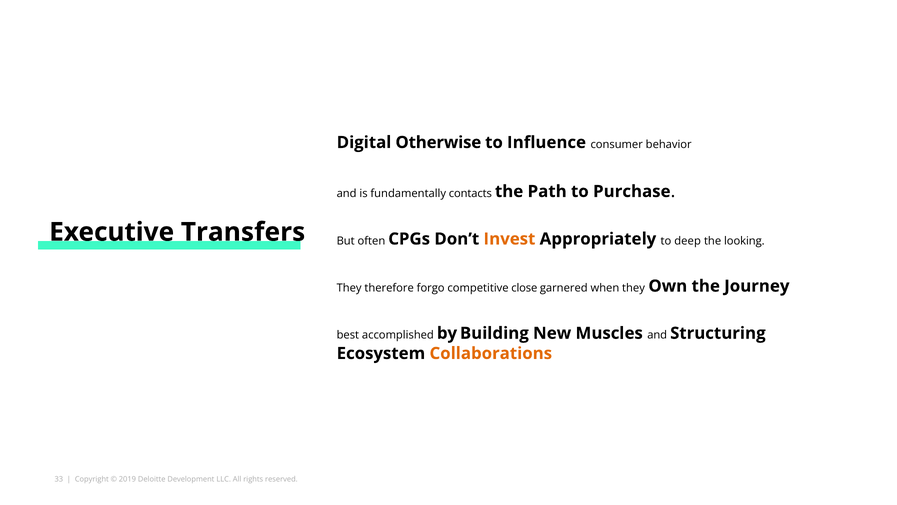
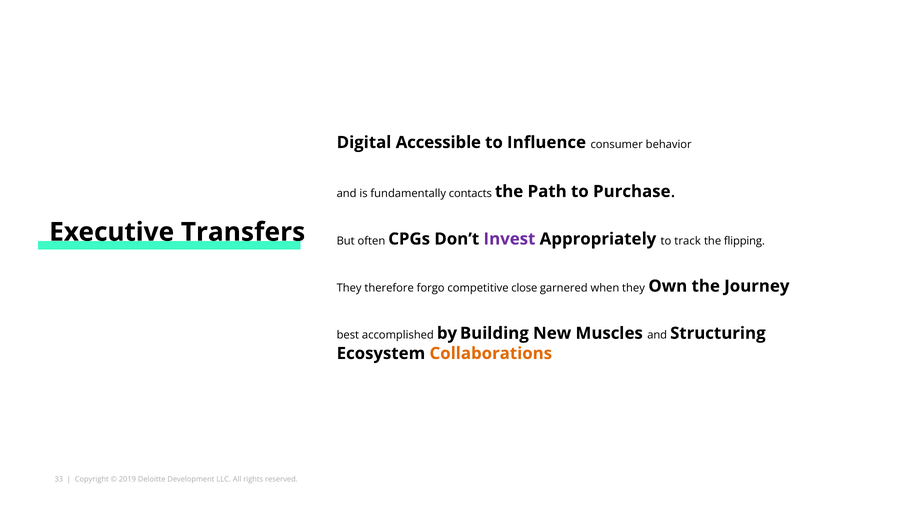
Otherwise: Otherwise -> Accessible
Invest colour: orange -> purple
deep: deep -> track
looking: looking -> flipping
